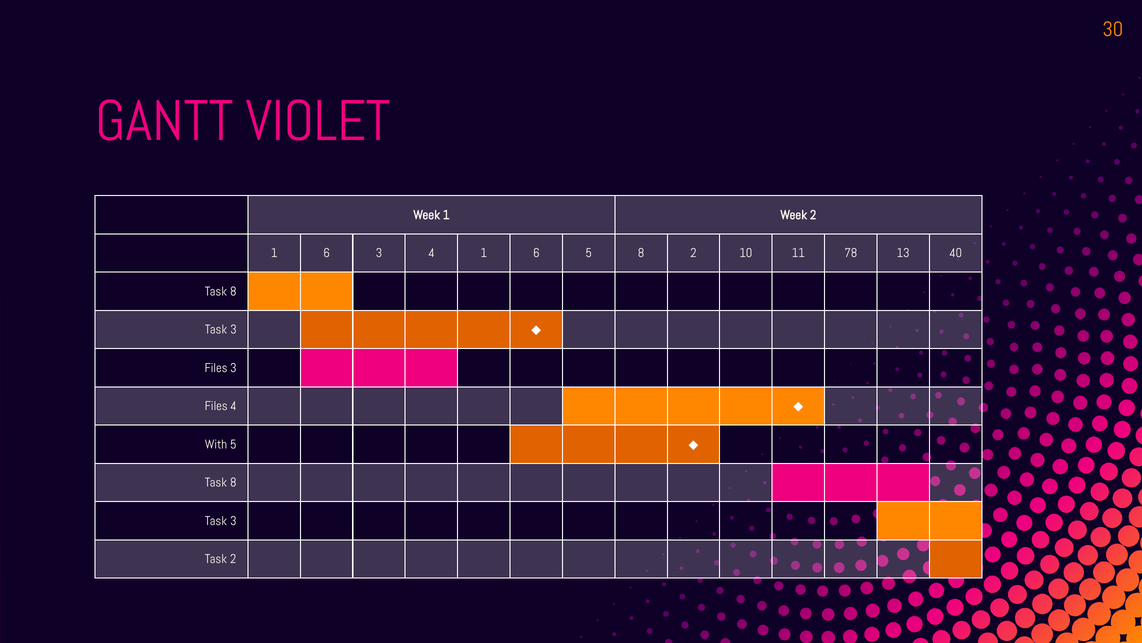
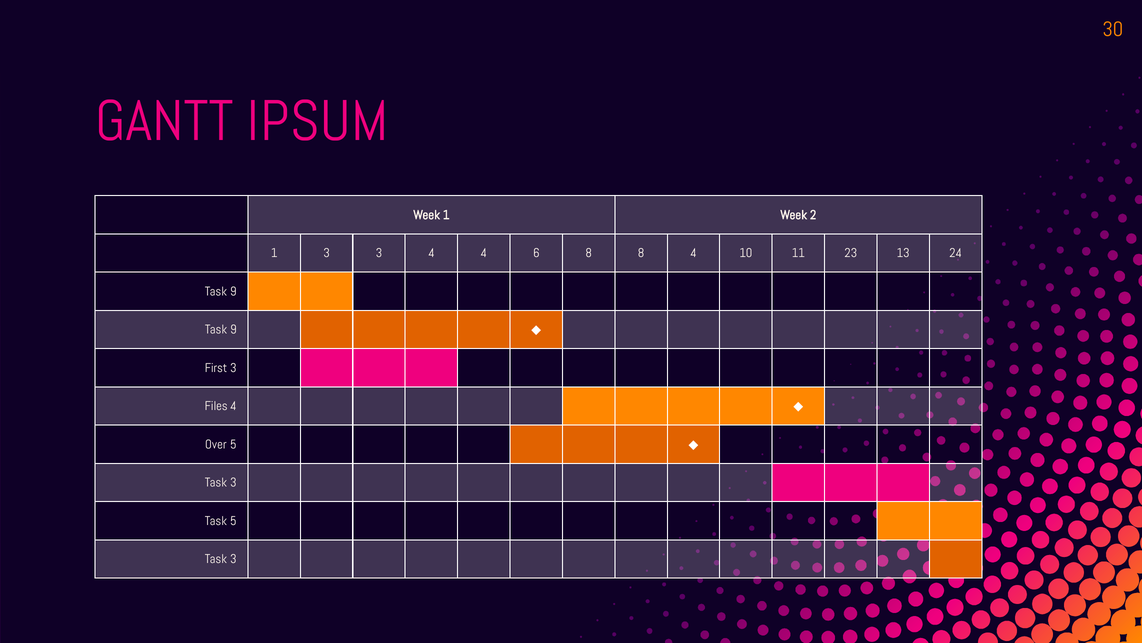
VIOLET: VIOLET -> IPSUM
6 at (327, 253): 6 -> 3
4 1: 1 -> 4
6 5: 5 -> 8
8 2: 2 -> 4
78: 78 -> 23
40: 40 -> 24
8 at (233, 291): 8 -> 9
3 at (233, 329): 3 -> 9
Files at (216, 368): Files -> First
With: With -> Over
8 at (233, 482): 8 -> 3
3 at (233, 520): 3 -> 5
2 at (233, 559): 2 -> 3
